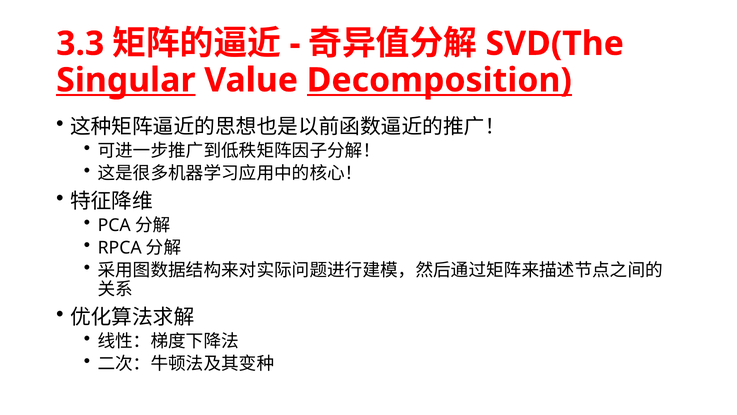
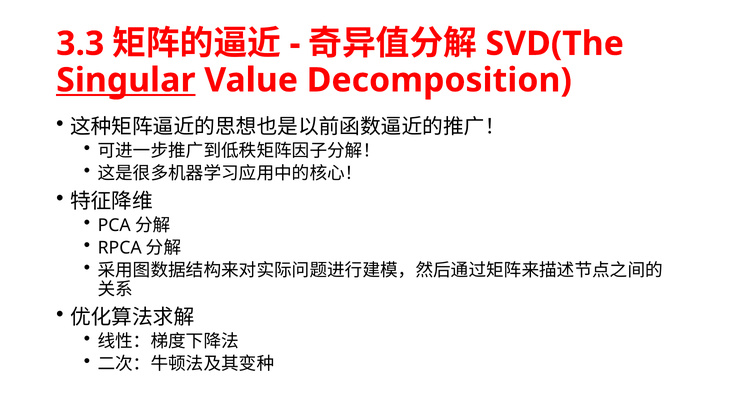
Decomposition underline: present -> none
